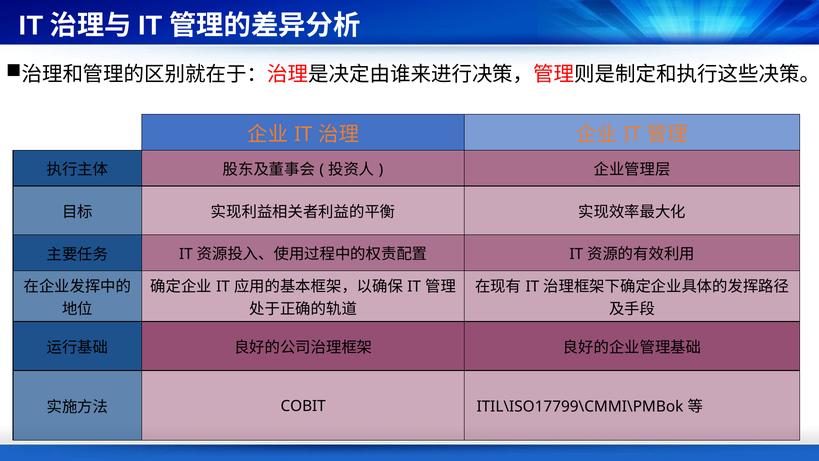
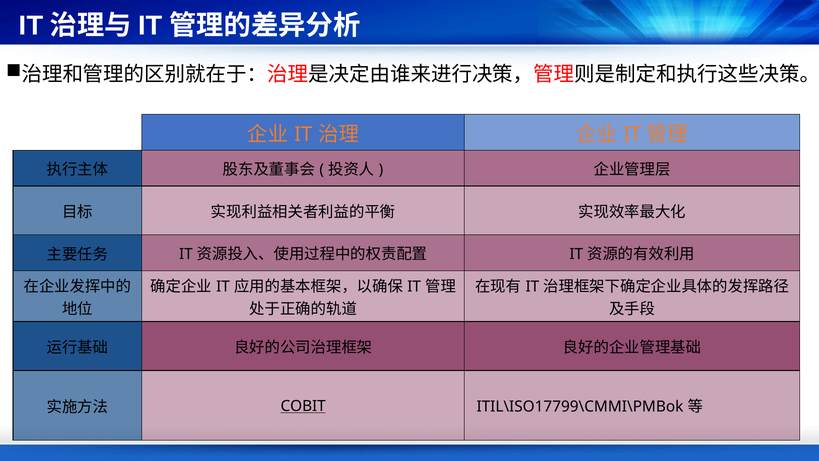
COBIT underline: none -> present
